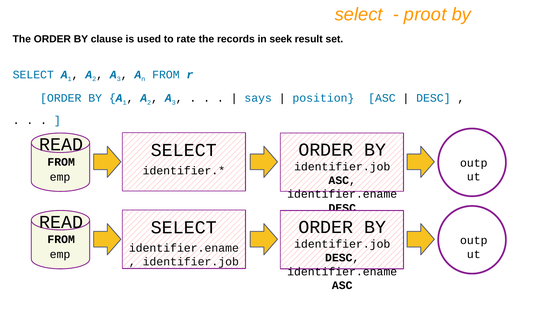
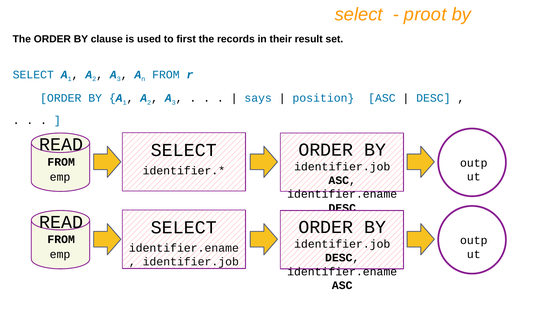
rate: rate -> first
seek: seek -> their
